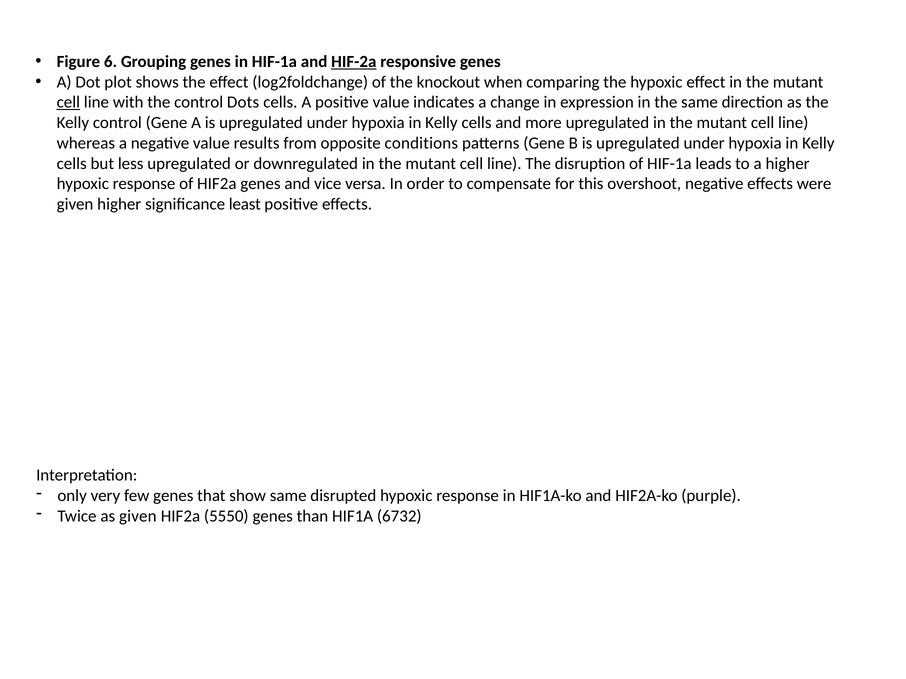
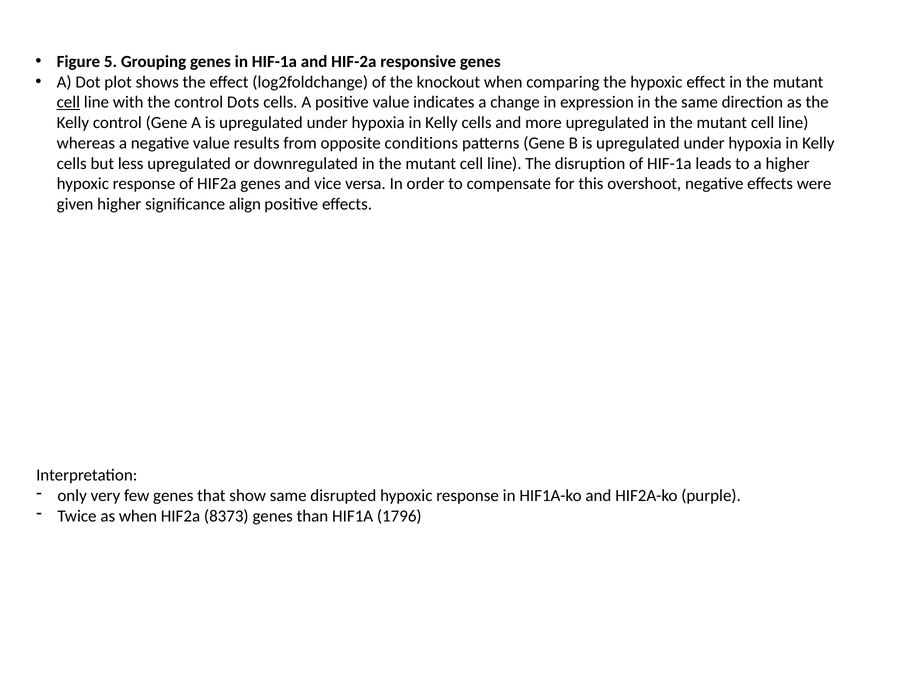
6: 6 -> 5
HIF-2a underline: present -> none
least: least -> align
as given: given -> when
5550: 5550 -> 8373
6732: 6732 -> 1796
